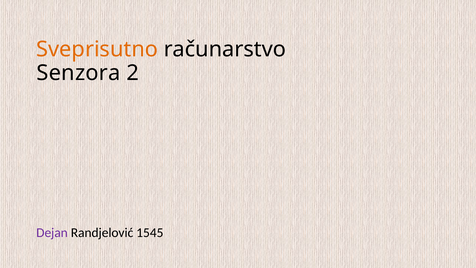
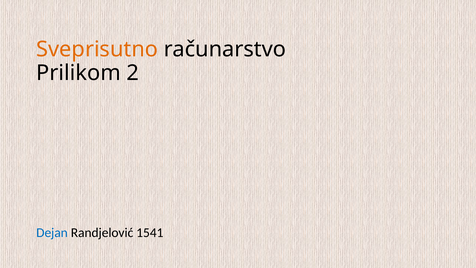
Senzora: Senzora -> Prilikom
Dejan colour: purple -> blue
1545: 1545 -> 1541
